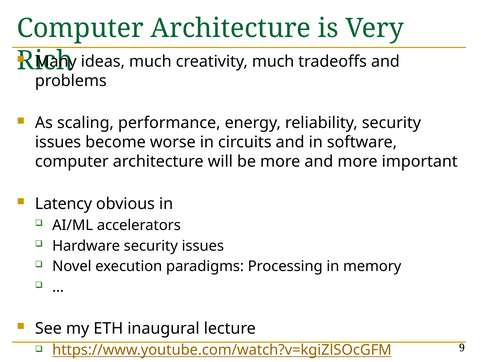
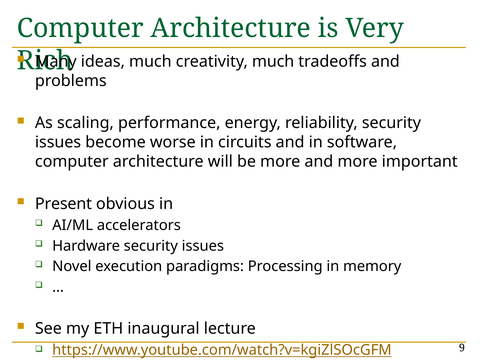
Latency: Latency -> Present
